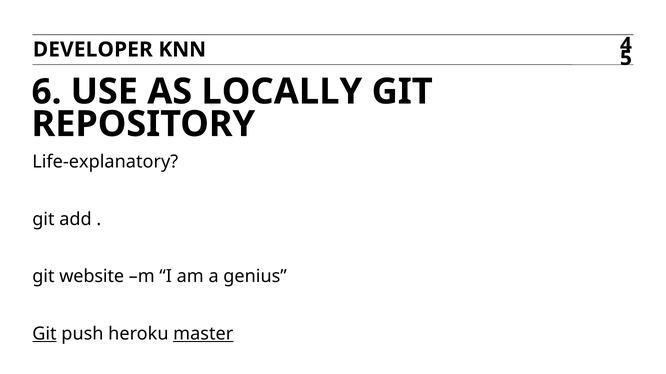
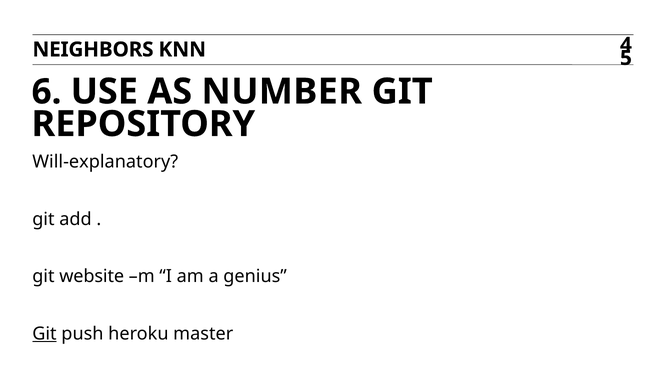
DEVELOPER: DEVELOPER -> NEIGHBORS
LOCALLY: LOCALLY -> NUMBER
Life-explanatory: Life-explanatory -> Will-explanatory
master underline: present -> none
